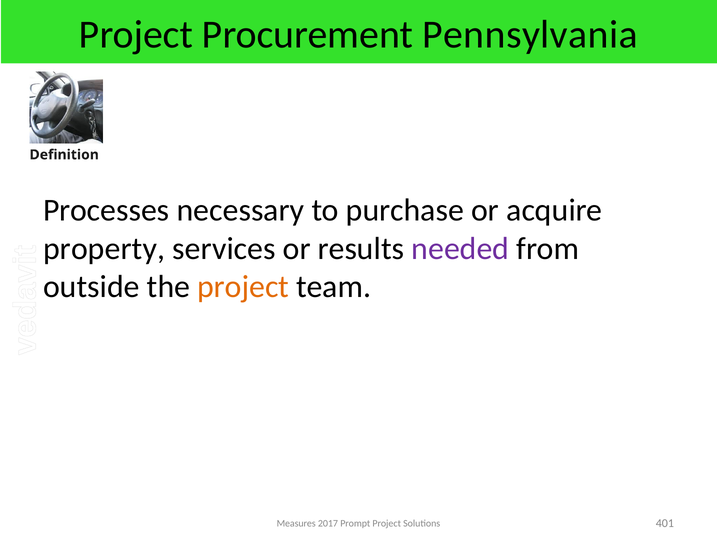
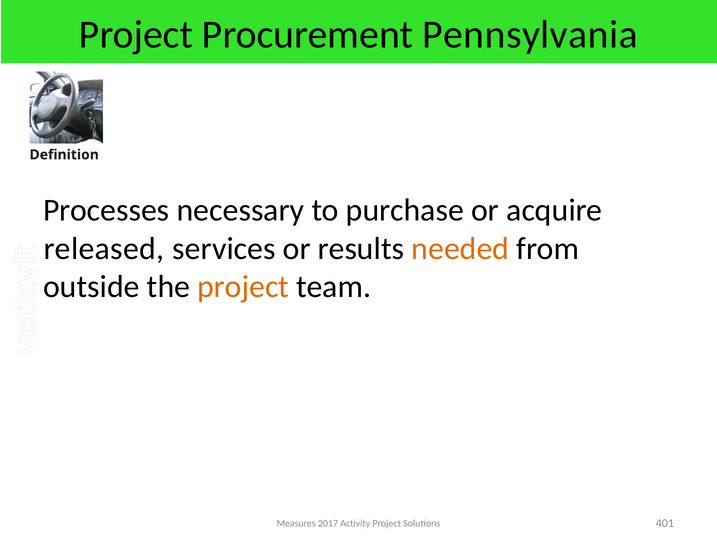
property: property -> released
needed colour: purple -> orange
Prompt: Prompt -> Activity
